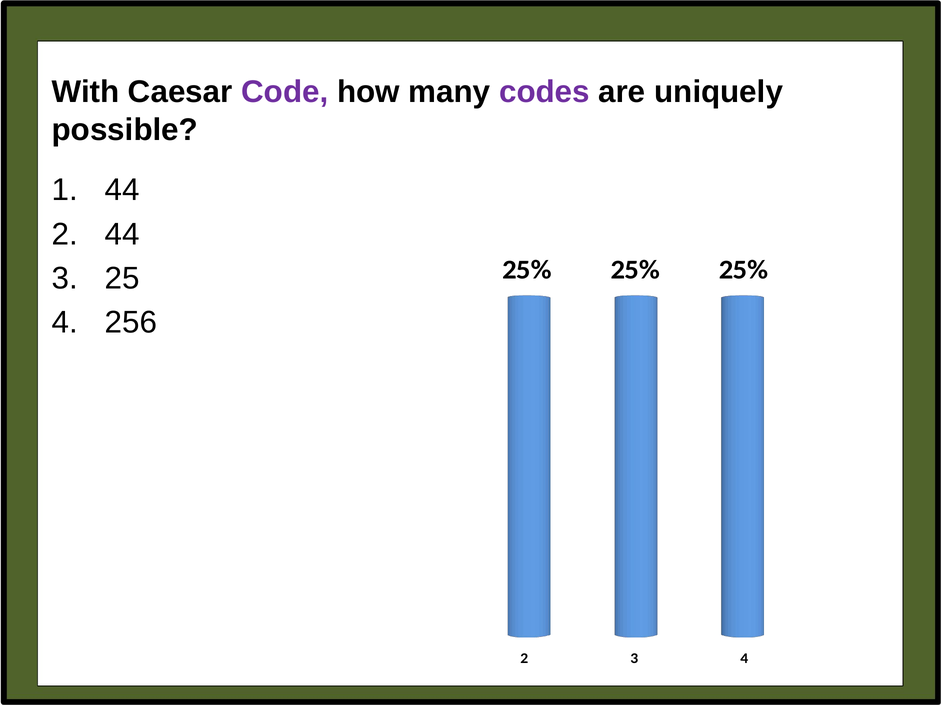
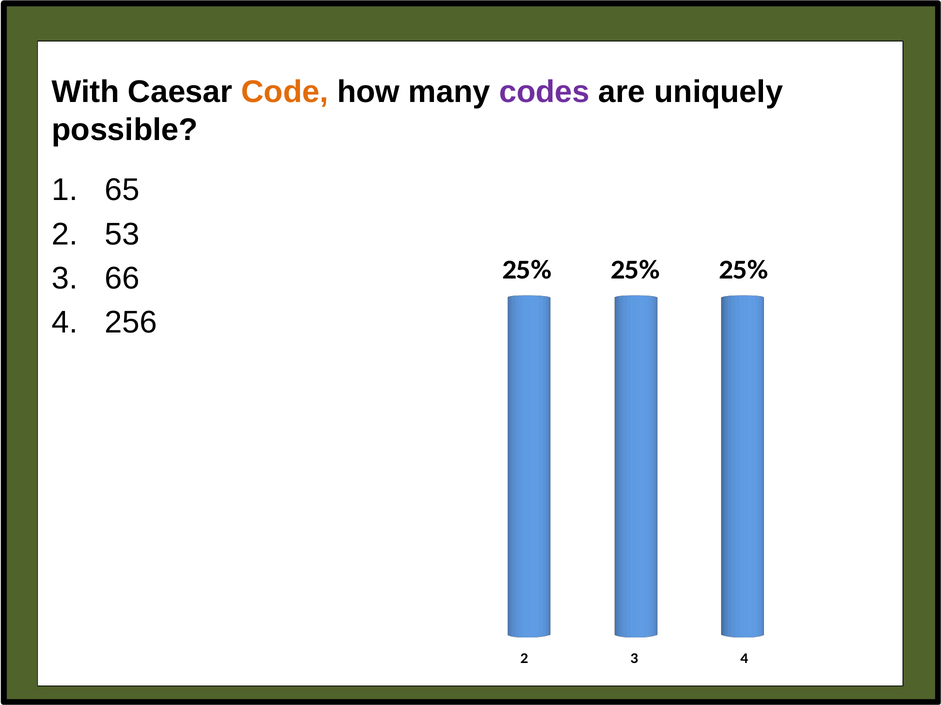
Code colour: purple -> orange
44 at (122, 190): 44 -> 65
44 at (122, 234): 44 -> 53
25: 25 -> 66
